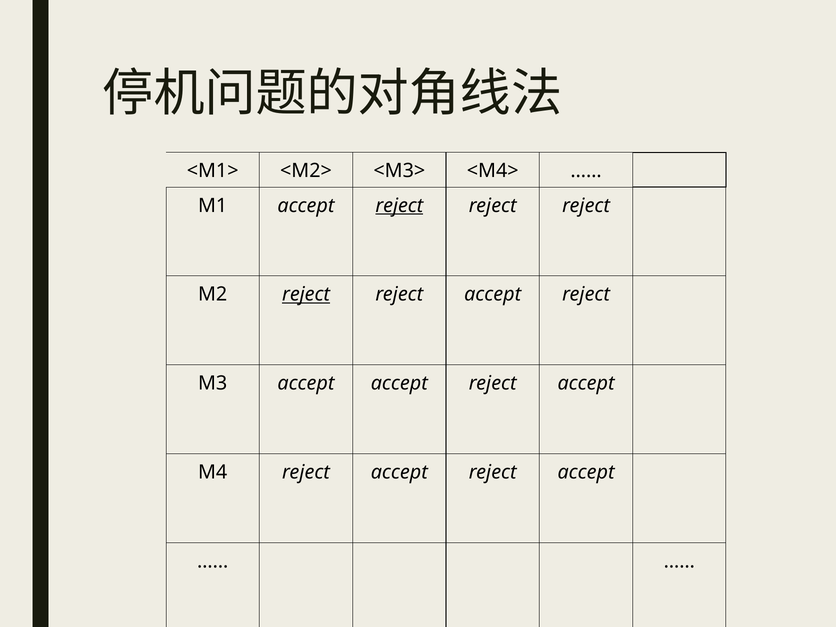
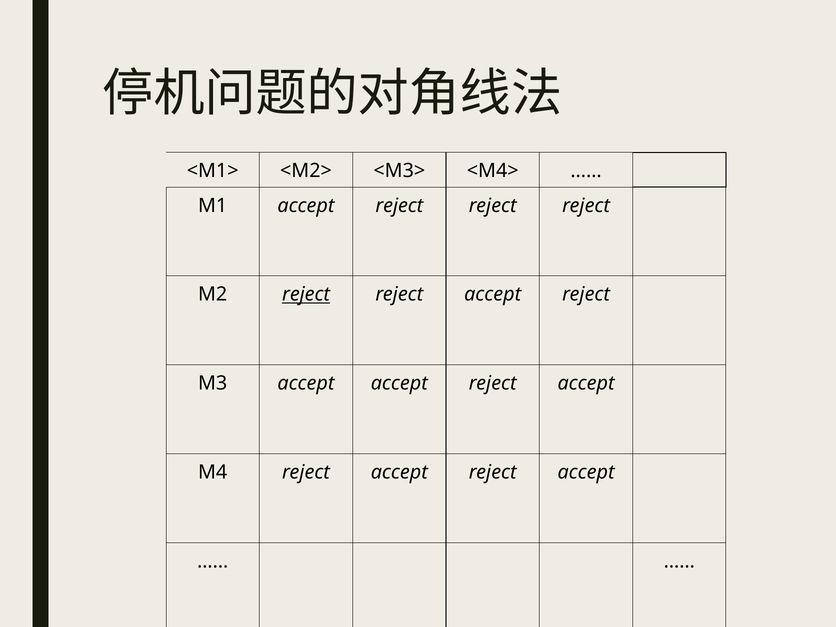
reject at (399, 206) underline: present -> none
